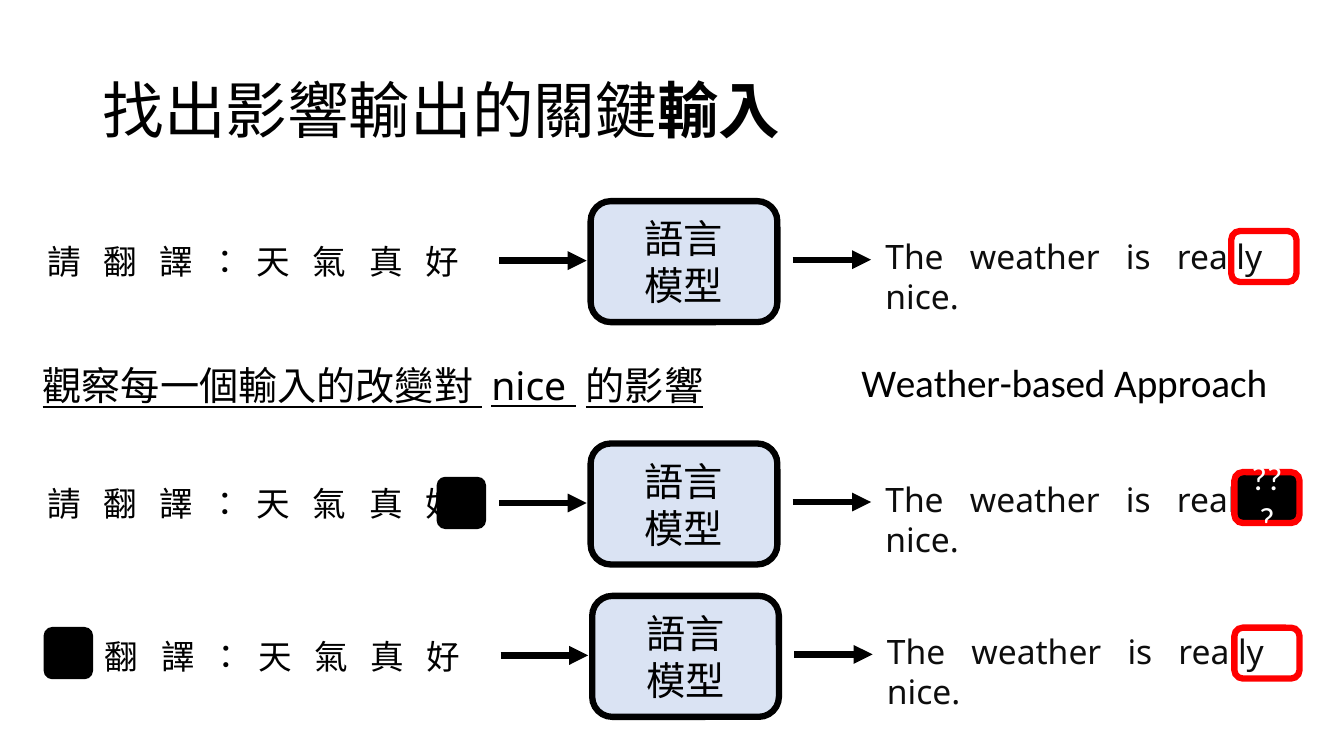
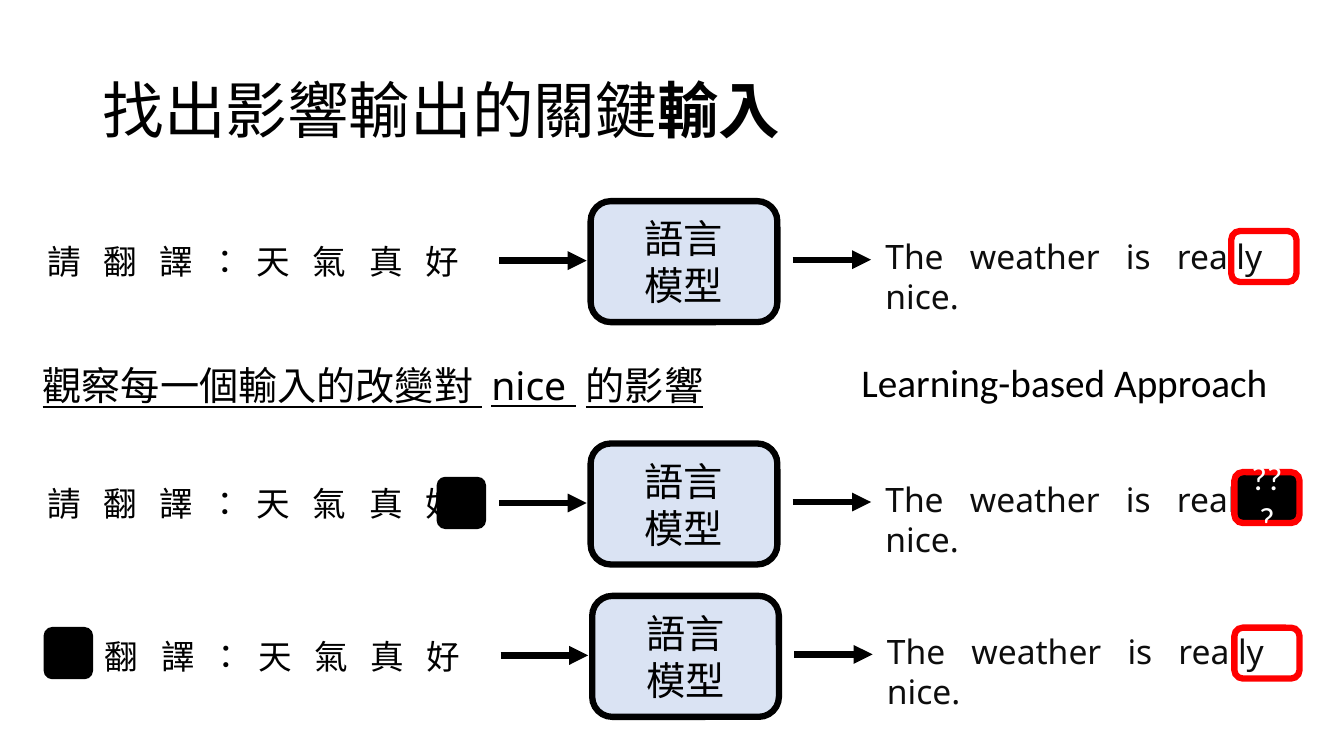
Weather-based: Weather-based -> Learning-based
